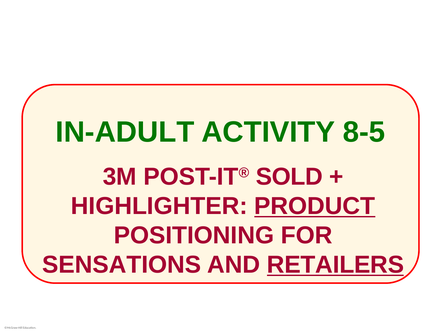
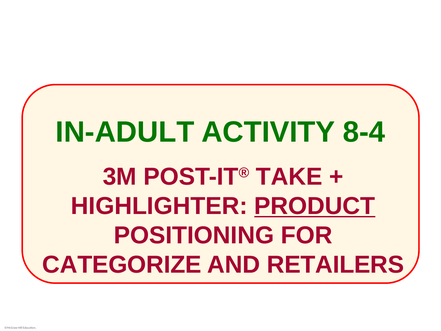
8-5: 8-5 -> 8-4
SOLD: SOLD -> TAKE
SENSATIONS: SENSATIONS -> CATEGORIZE
RETAILERS underline: present -> none
